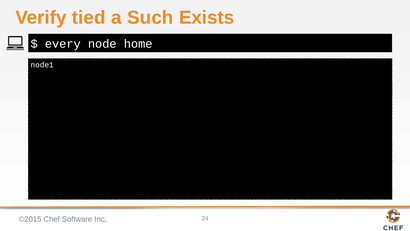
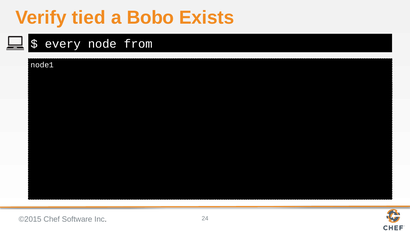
Such: Such -> Bobo
home: home -> from
